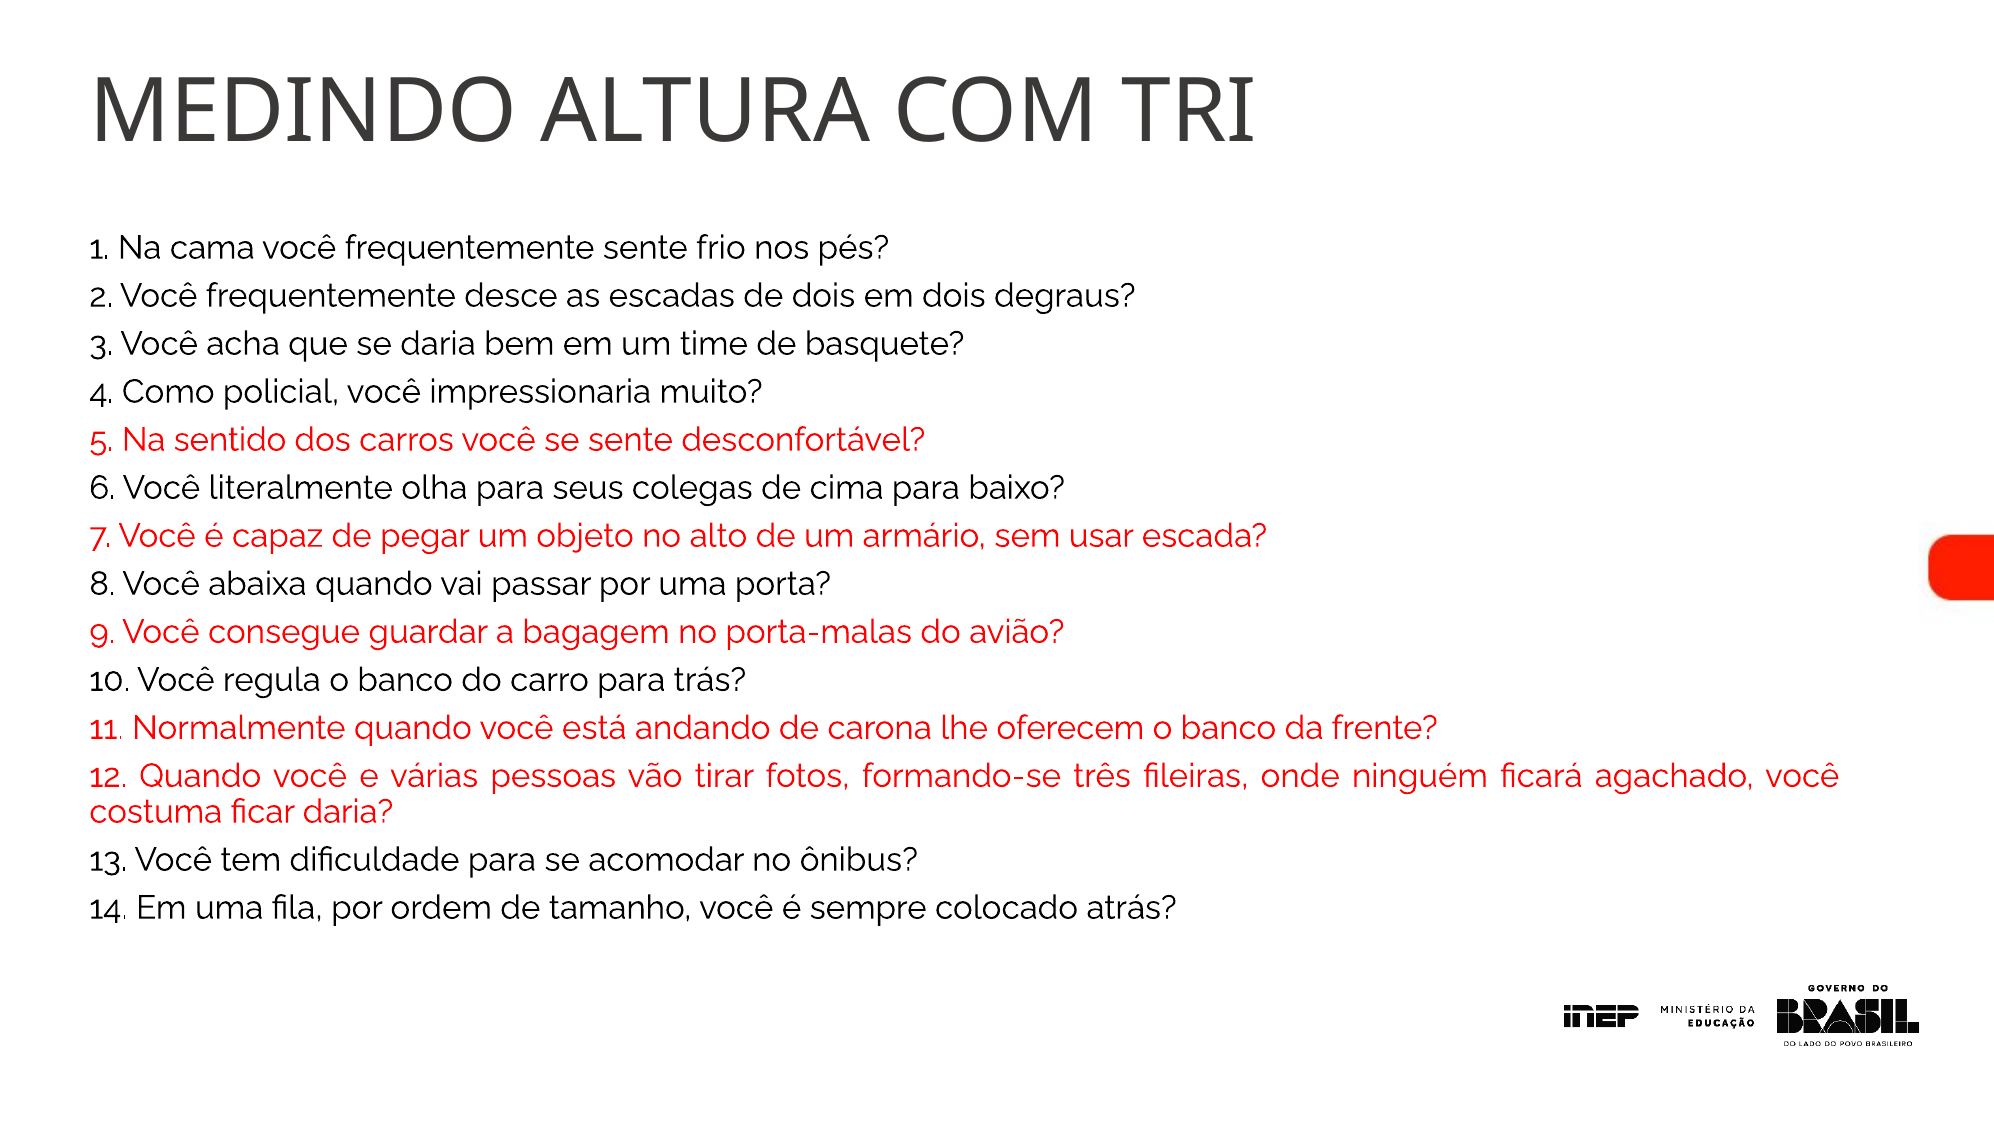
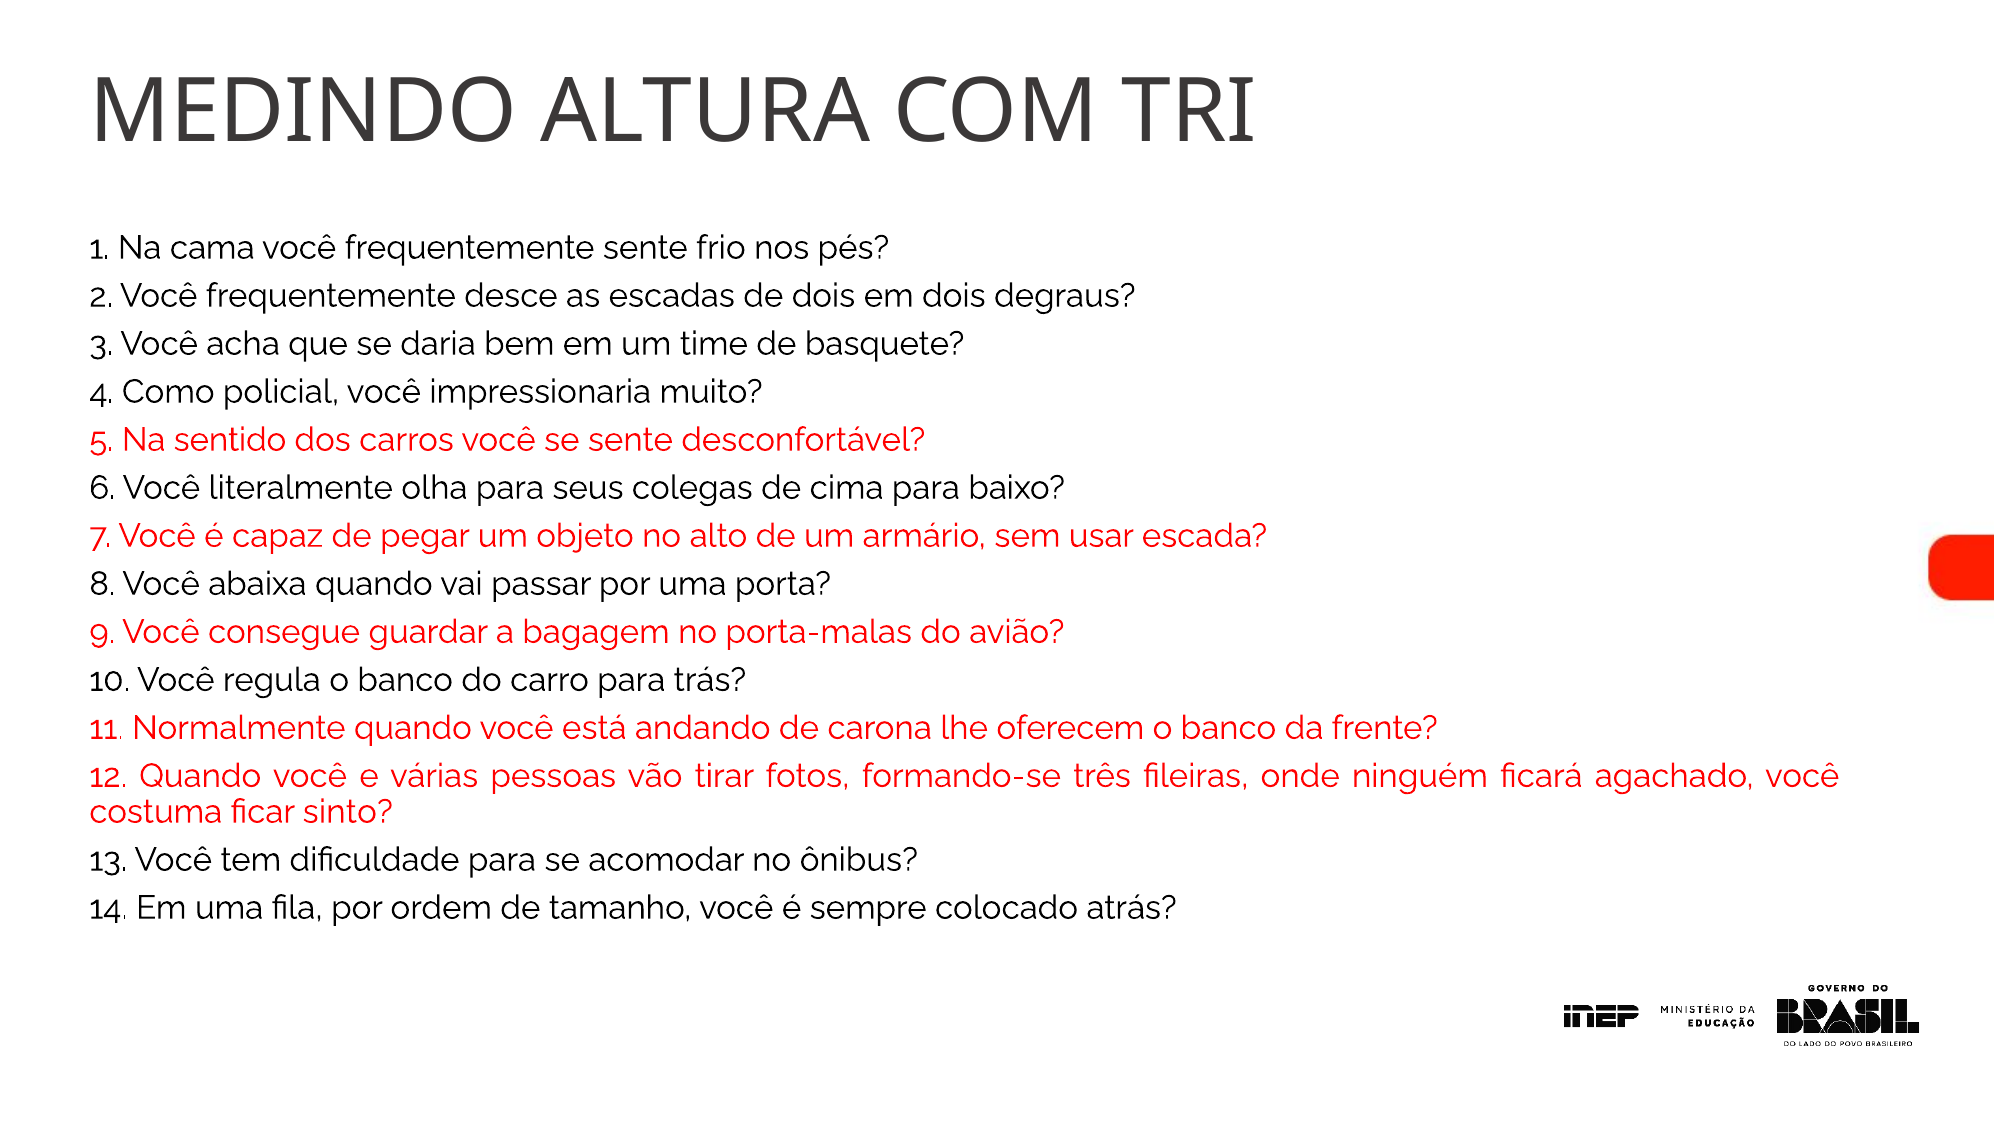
ficar daria: daria -> sinto
